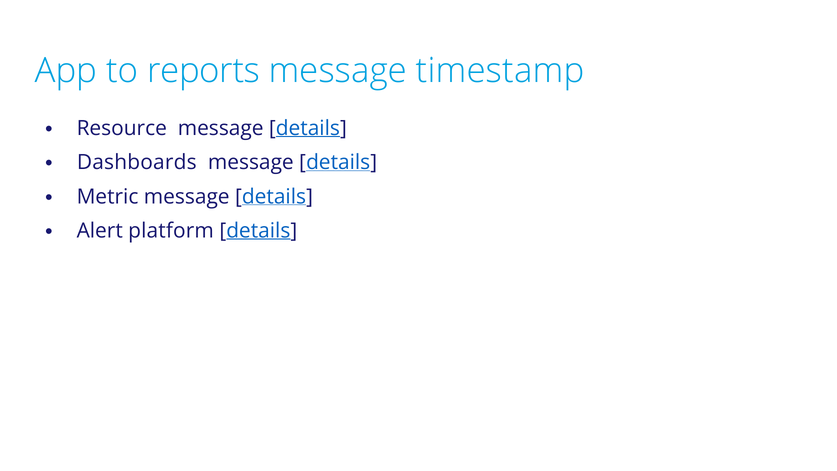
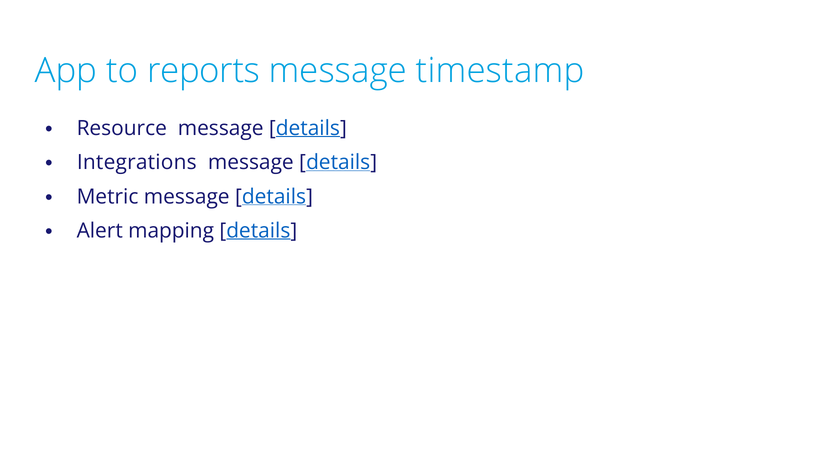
Dashboards: Dashboards -> Integrations
platform: platform -> mapping
